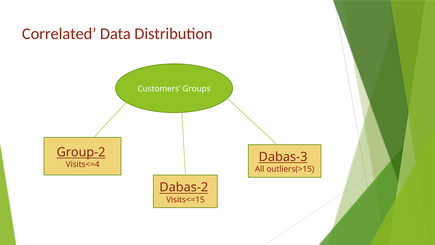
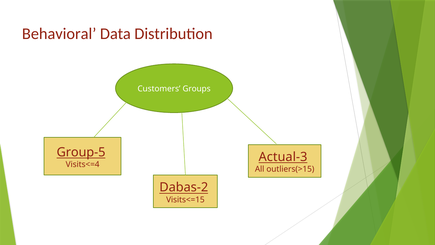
Correlated: Correlated -> Behavioral
Group-2: Group-2 -> Group-5
Dabas-3: Dabas-3 -> Actual-3
